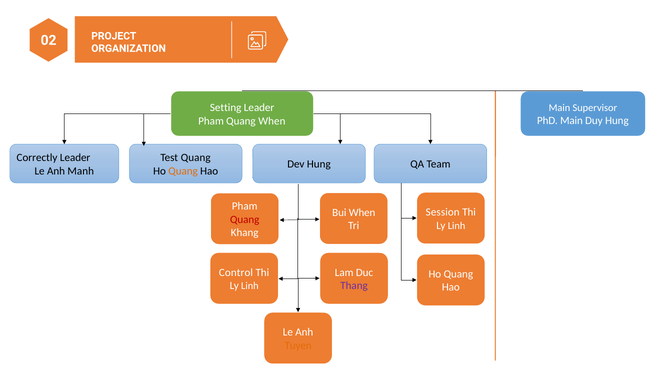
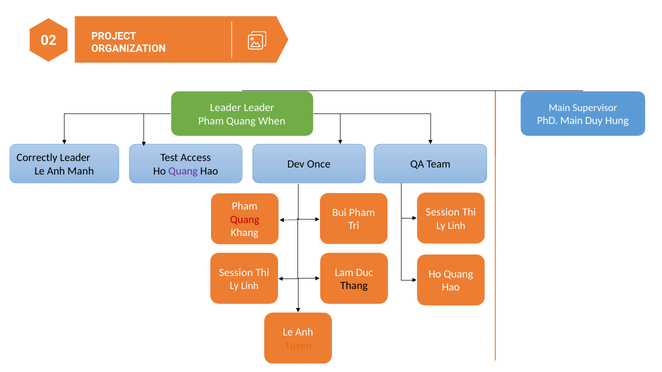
Setting at (226, 108): Setting -> Leader
Test Quang: Quang -> Access
Dev Hung: Hung -> Once
Quang at (183, 171) colour: orange -> purple
Bui When: When -> Pham
Control at (236, 273): Control -> Session
Thang colour: purple -> black
